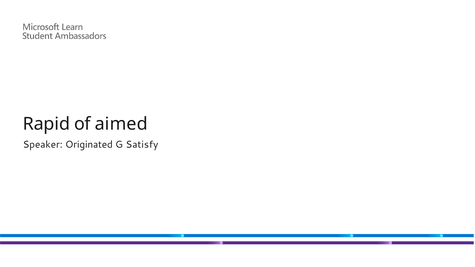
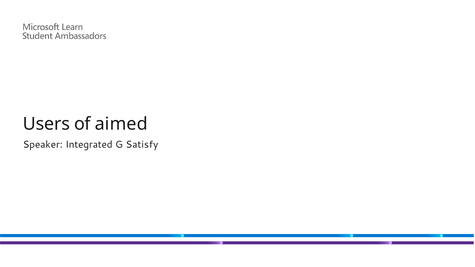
Rapid: Rapid -> Users
Originated: Originated -> Integrated
